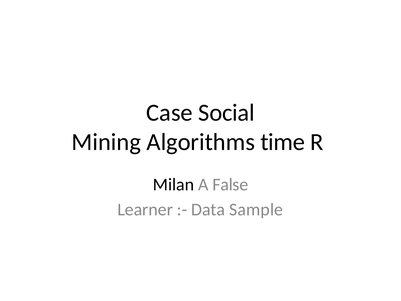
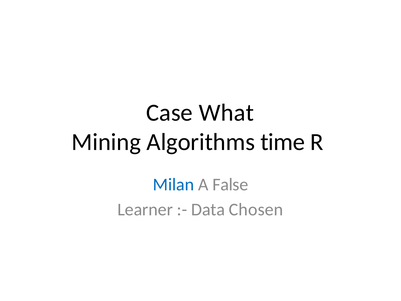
Social: Social -> What
Milan colour: black -> blue
Sample: Sample -> Chosen
